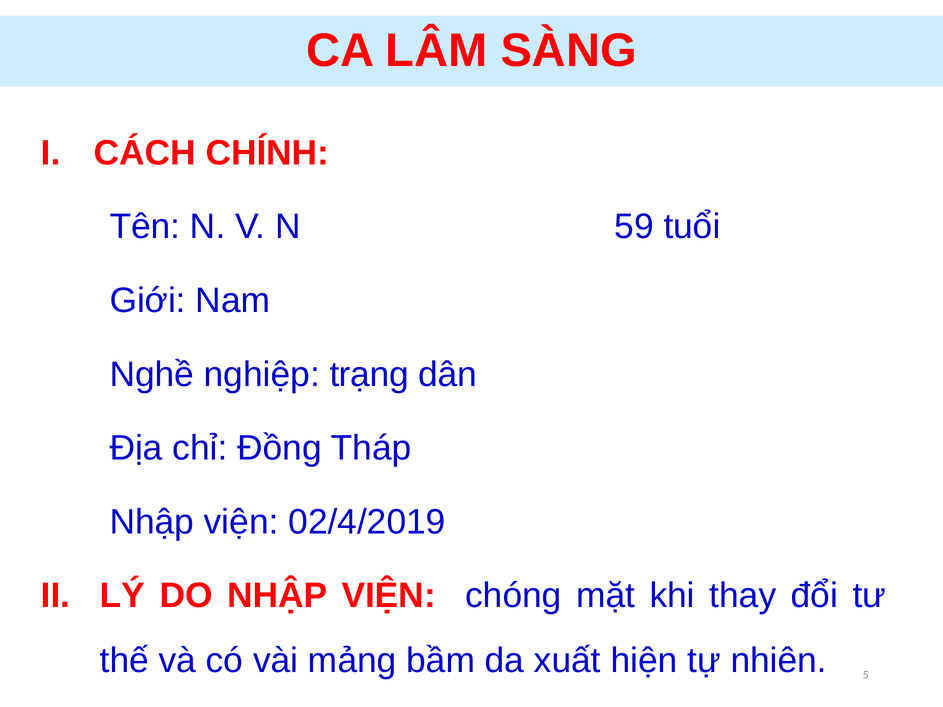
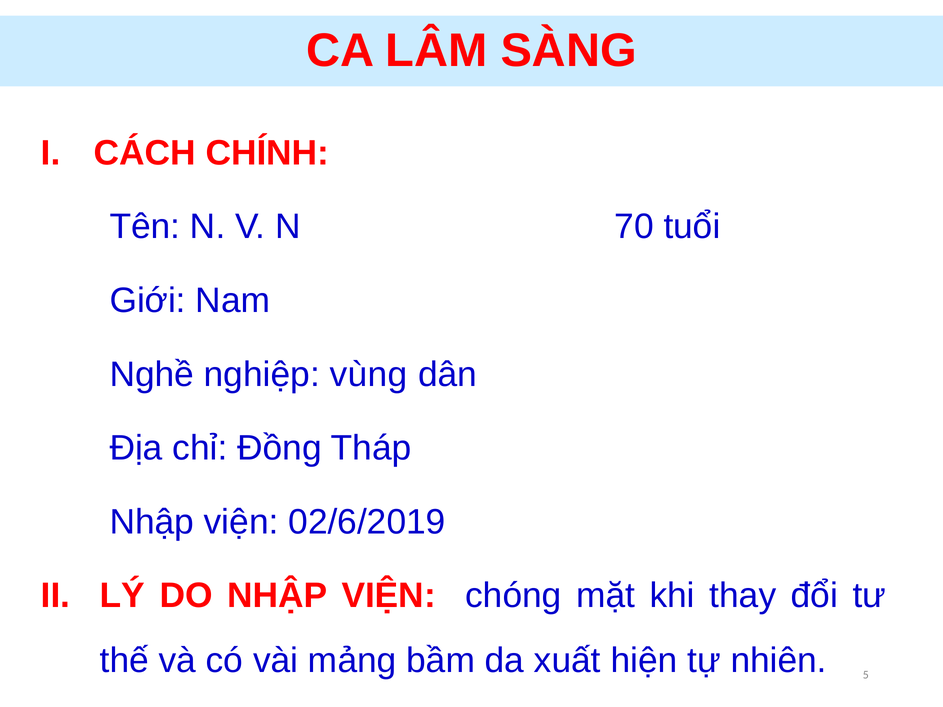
59: 59 -> 70
trạng: trạng -> vùng
02/4/2019: 02/4/2019 -> 02/6/2019
